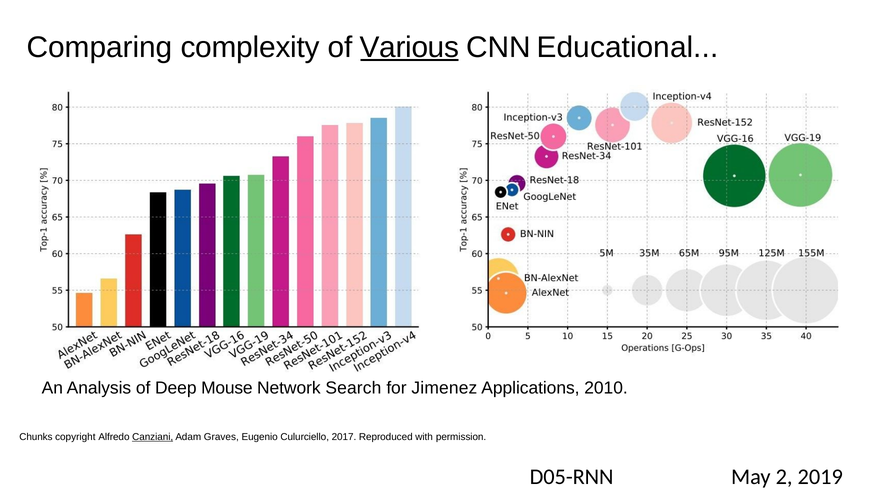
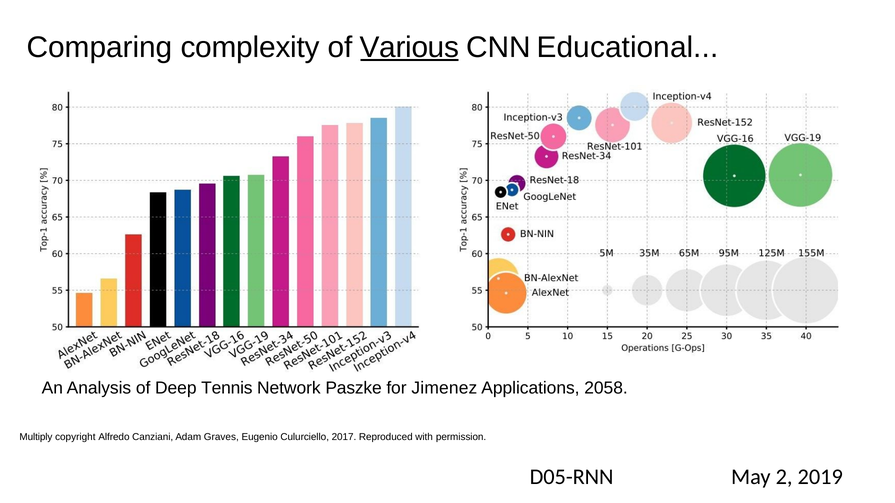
Mouse: Mouse -> Tennis
Search: Search -> Paszke
2010: 2010 -> 2058
Chunks: Chunks -> Multiply
Canziani underline: present -> none
